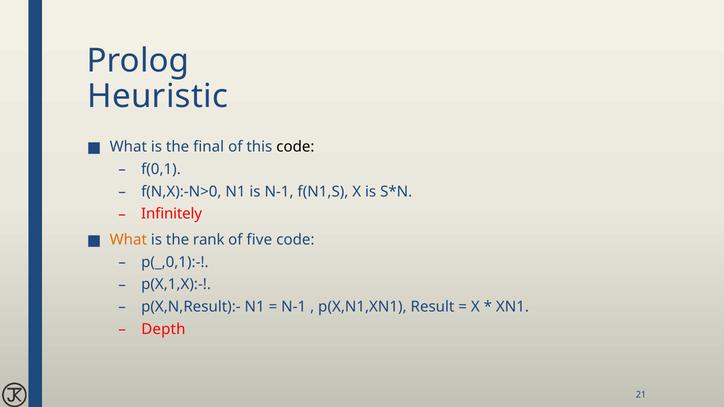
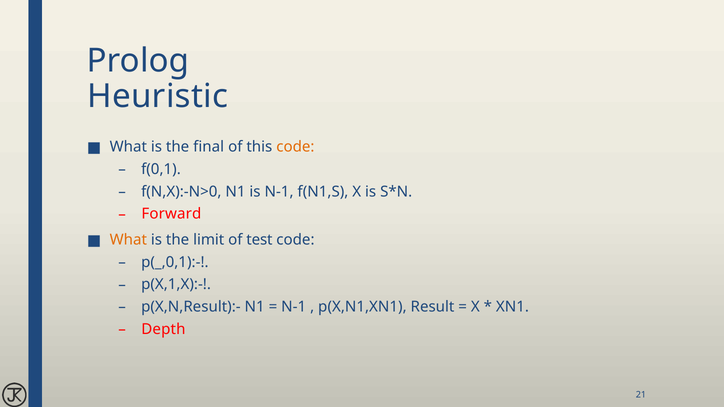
code at (295, 147) colour: black -> orange
Infinitely: Infinitely -> Forward
rank: rank -> limit
five: five -> test
